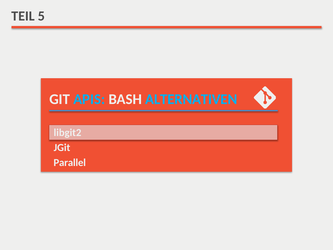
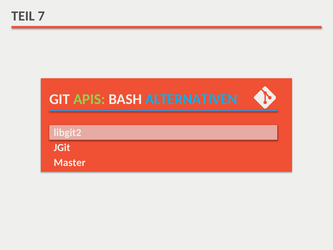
5: 5 -> 7
APIS colour: light blue -> light green
Parallel: Parallel -> Master
